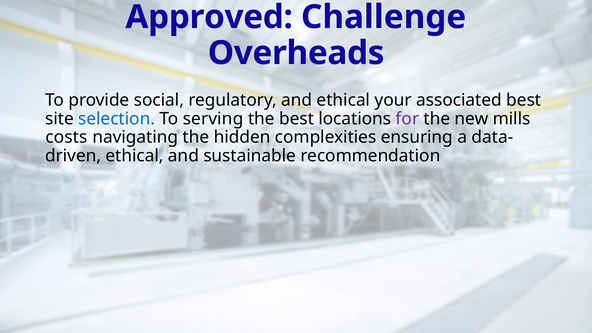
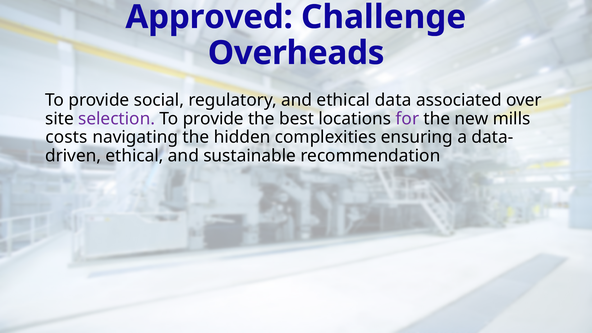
your: your -> data
associated best: best -> over
selection colour: blue -> purple
serving at (213, 119): serving -> provide
